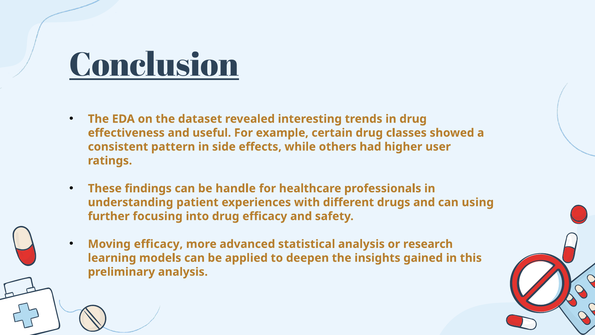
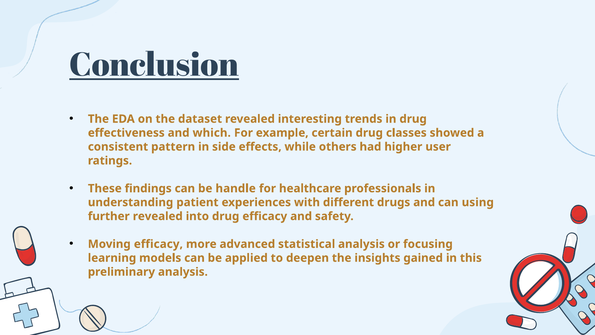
useful: useful -> which
further focusing: focusing -> revealed
research: research -> focusing
